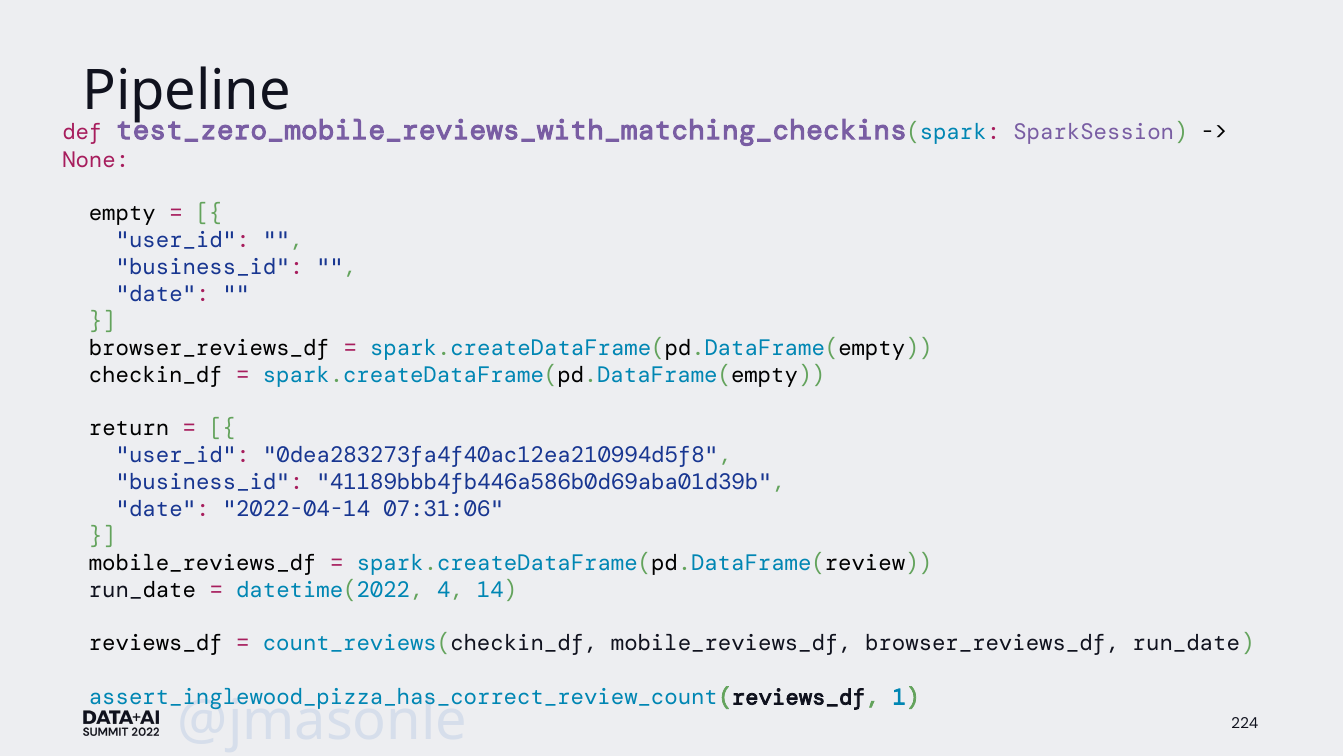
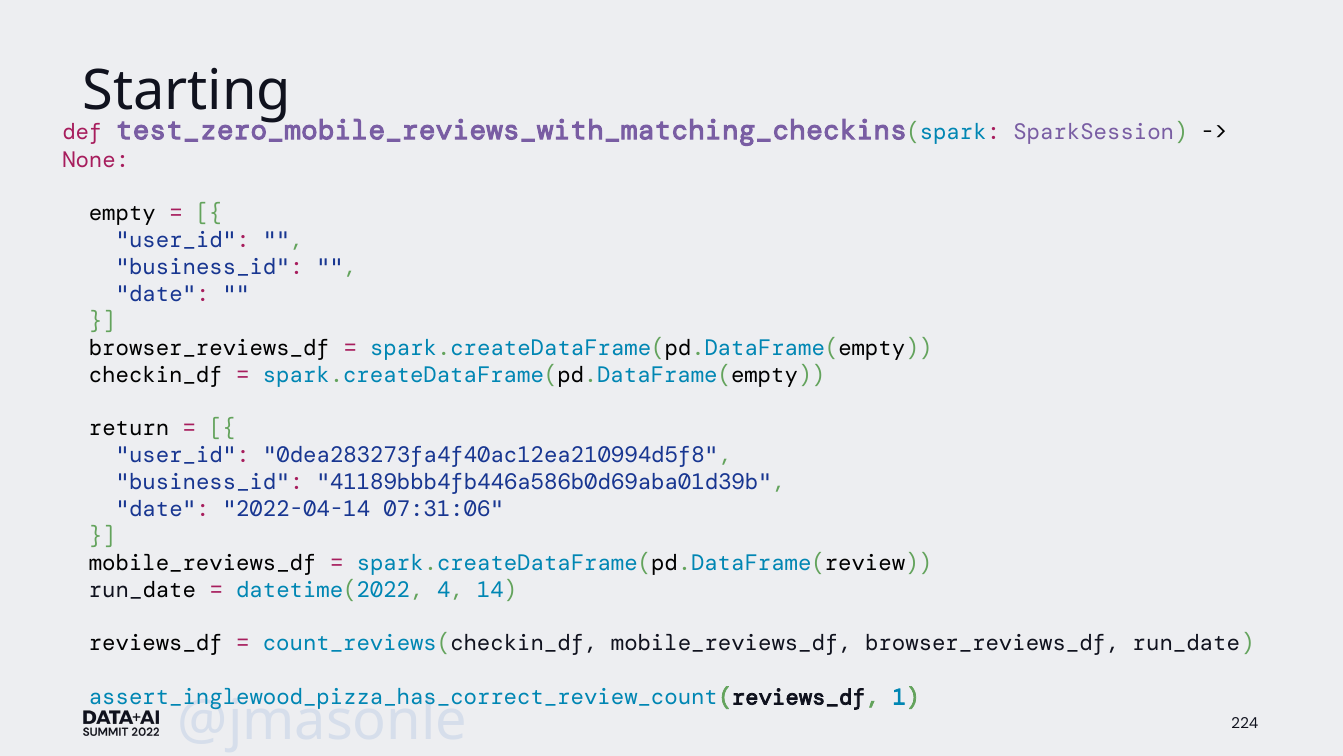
Pipeline: Pipeline -> Starting
